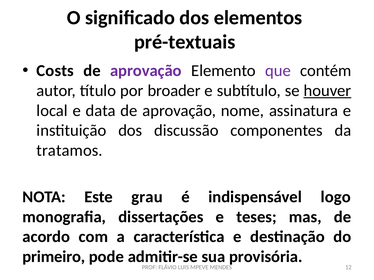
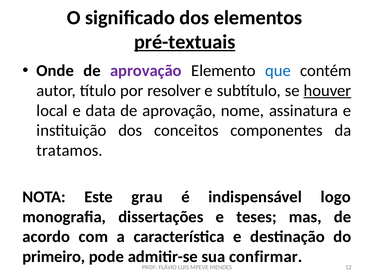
pré-textuais underline: none -> present
Costs: Costs -> Onde
que colour: purple -> blue
broader: broader -> resolver
discussão: discussão -> conceitos
provisória: provisória -> confirmar
